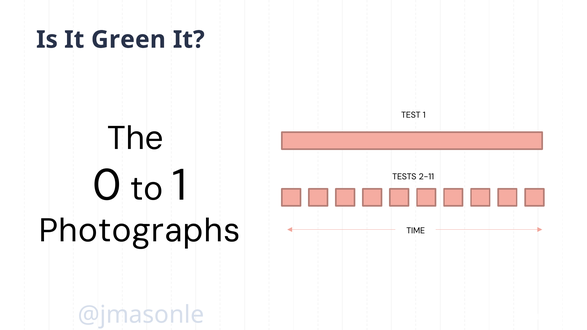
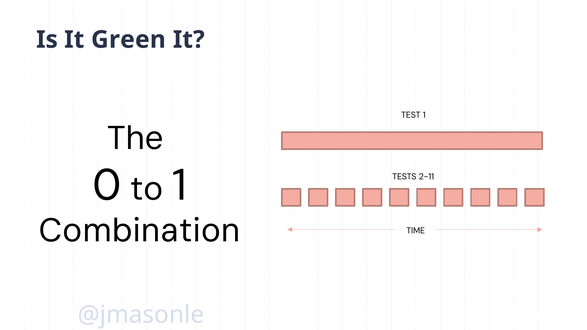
Photographs: Photographs -> Combination
